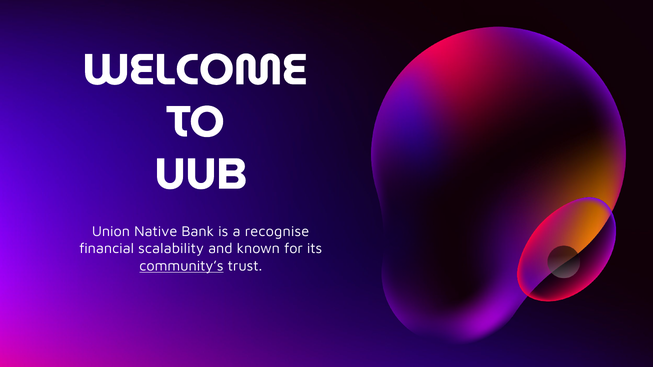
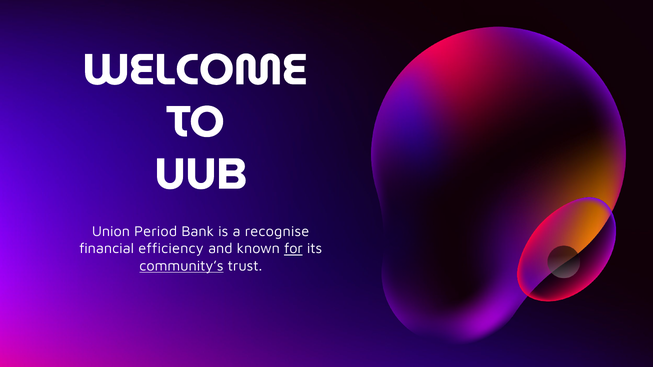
Native: Native -> Period
scalability: scalability -> efficiency
for underline: none -> present
